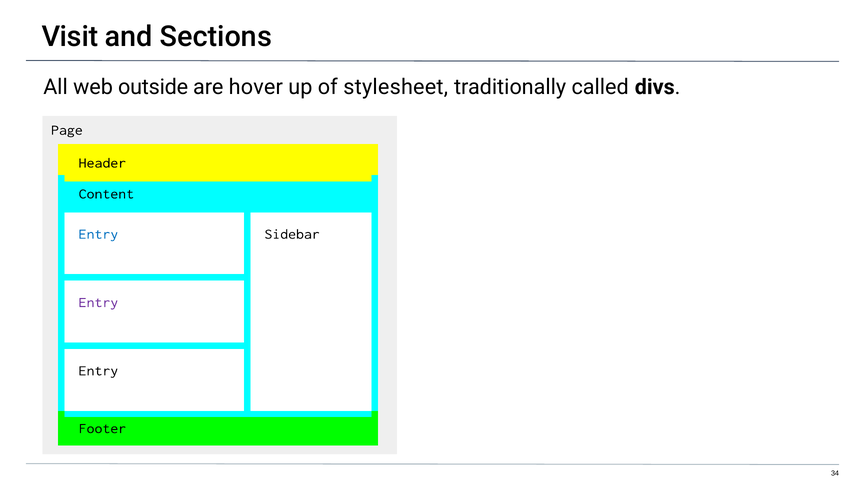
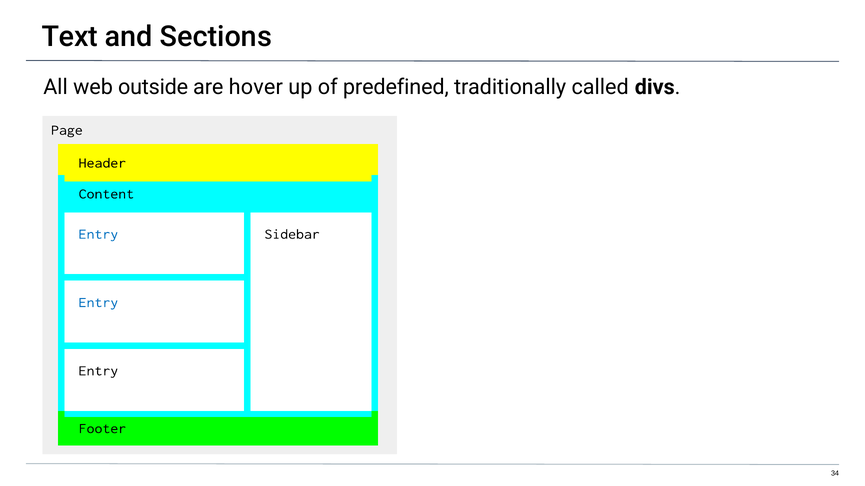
Visit: Visit -> Text
stylesheet: stylesheet -> predefined
Entry at (98, 303) colour: purple -> blue
